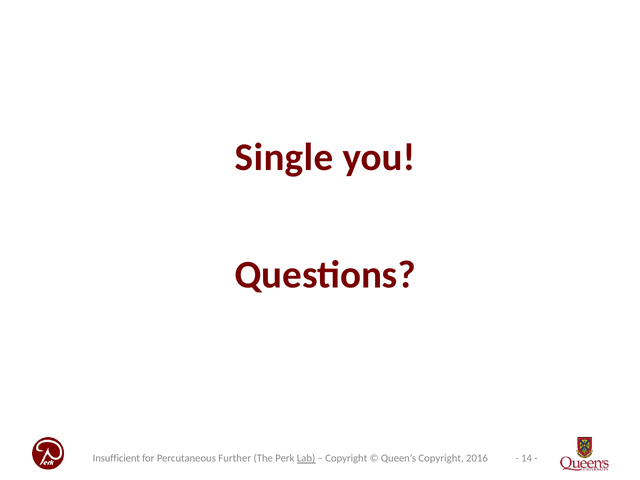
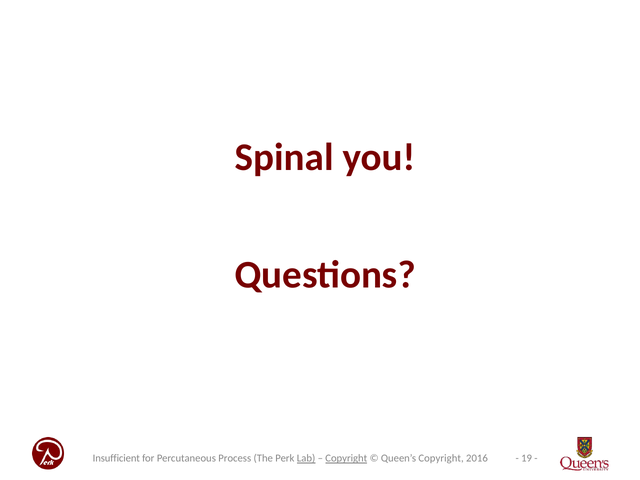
Single: Single -> Spinal
Further: Further -> Process
Copyright at (346, 458) underline: none -> present
14: 14 -> 19
